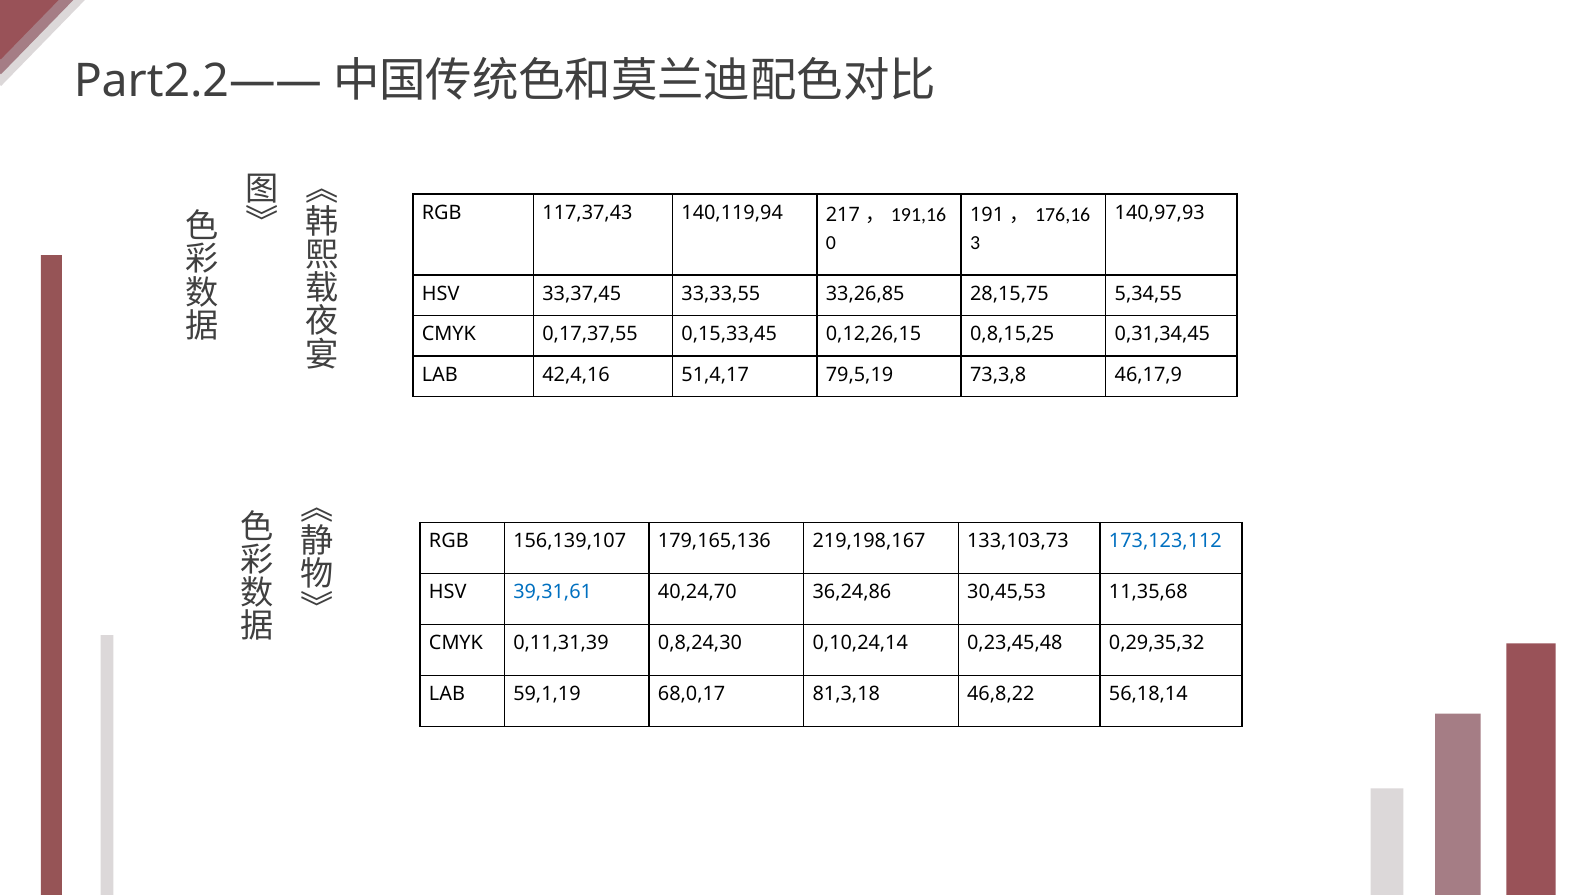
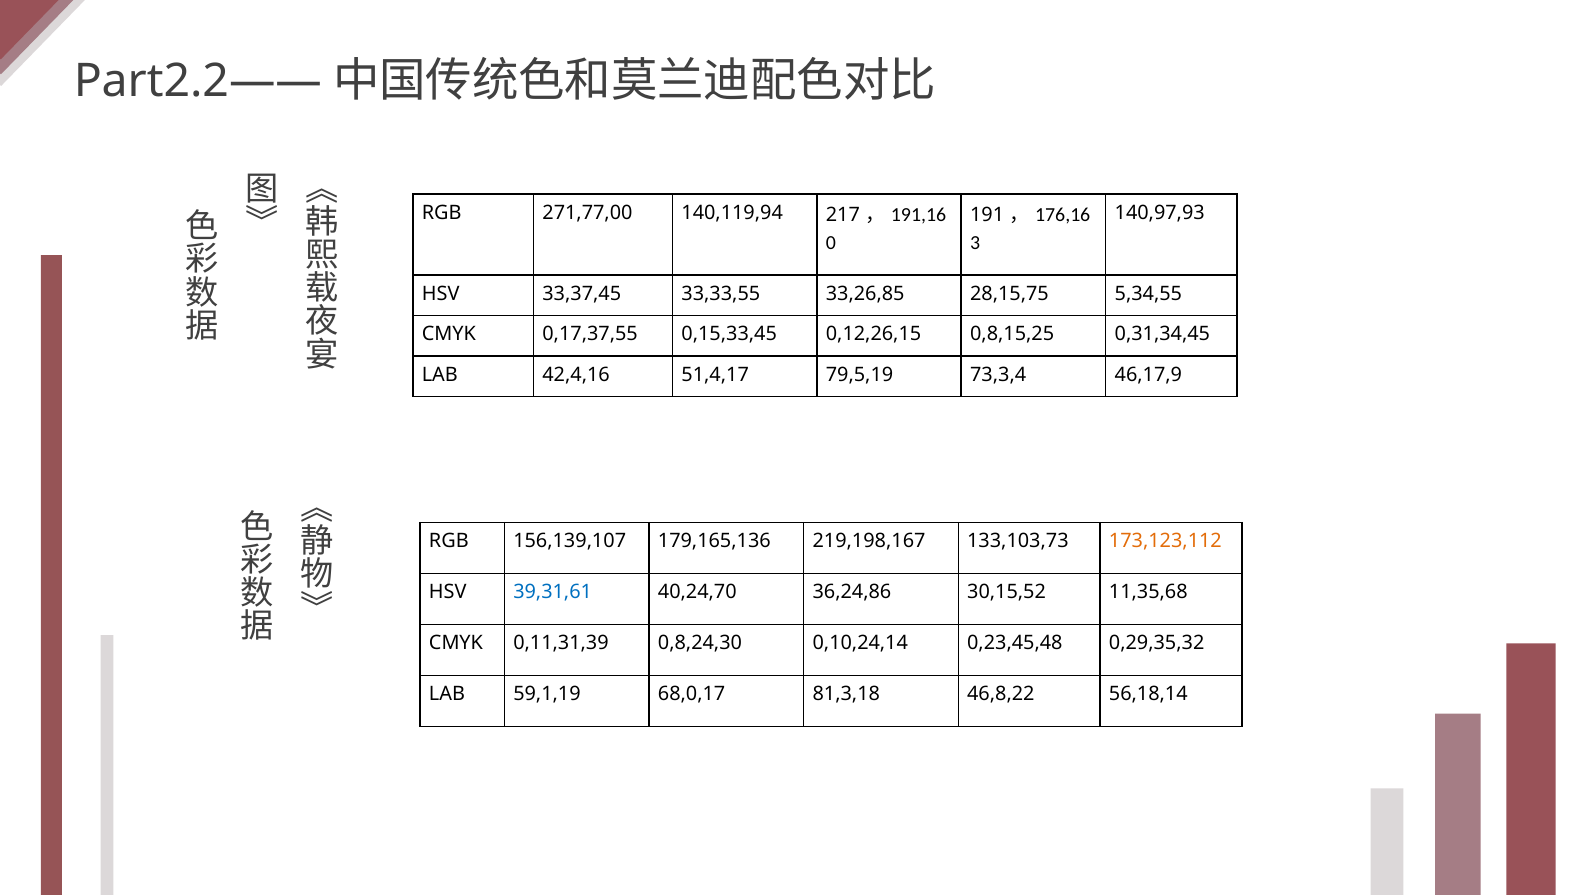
117,37,43: 117,37,43 -> 271,77,00
73,3,8: 73,3,8 -> 73,3,4
173,123,112 colour: blue -> orange
30,45,53: 30,45,53 -> 30,15,52
